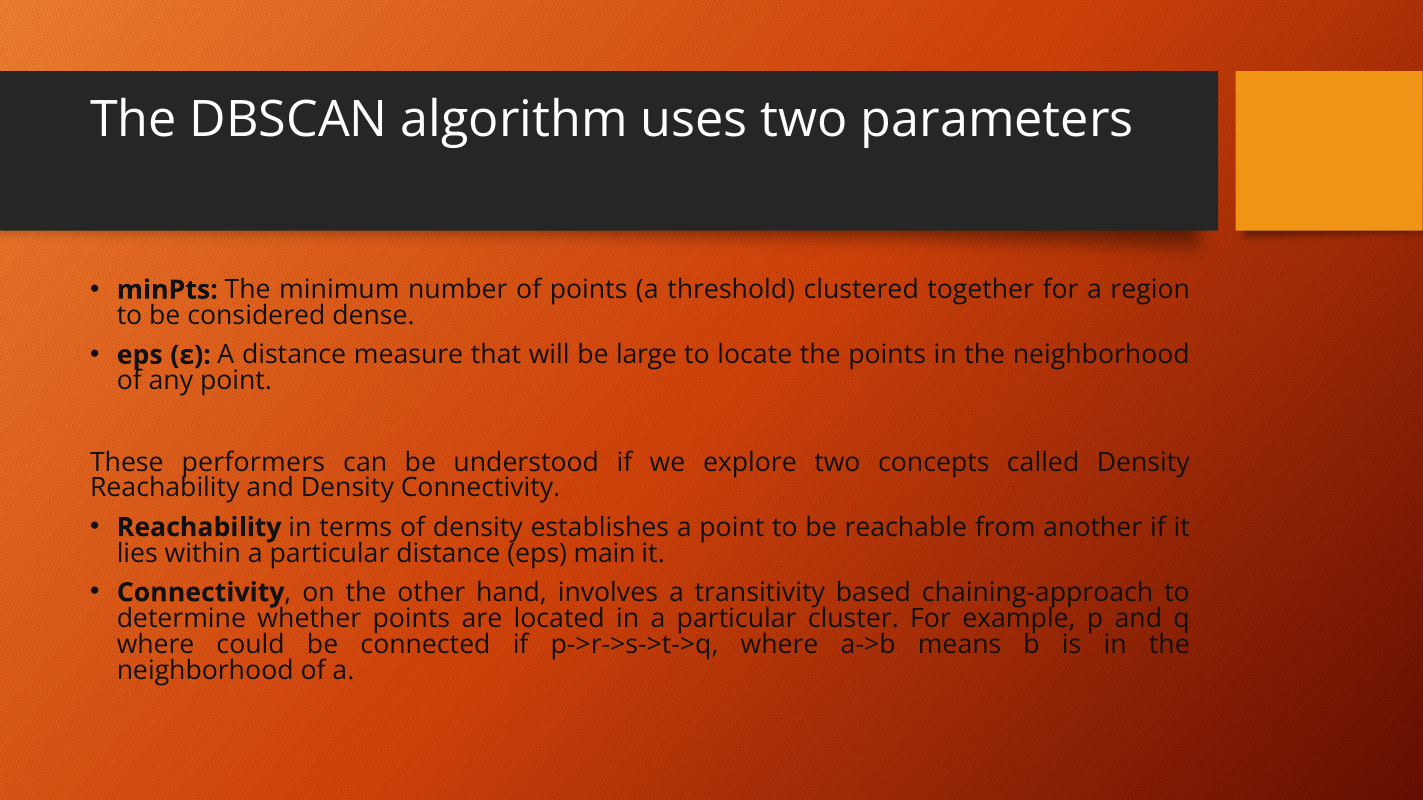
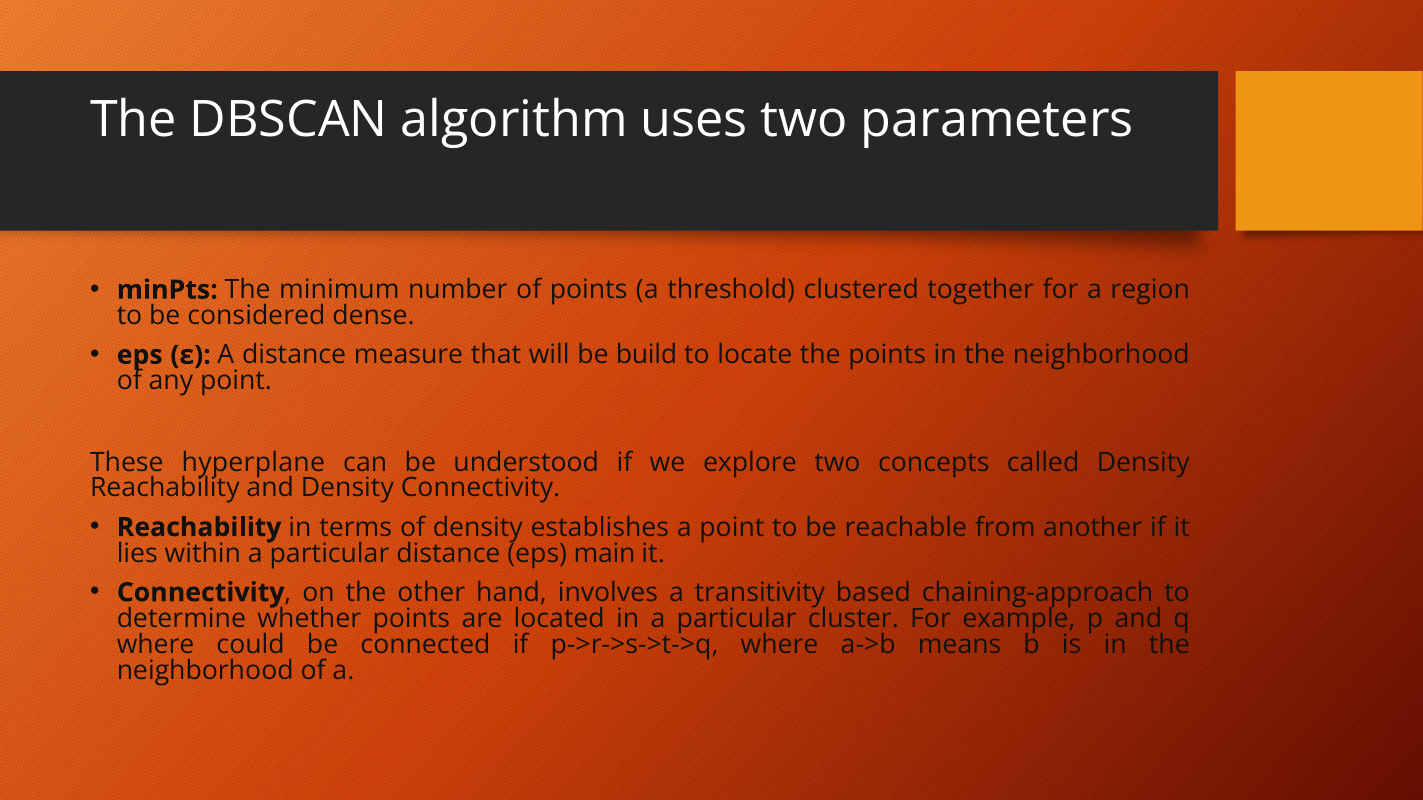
large: large -> build
performers: performers -> hyperplane
